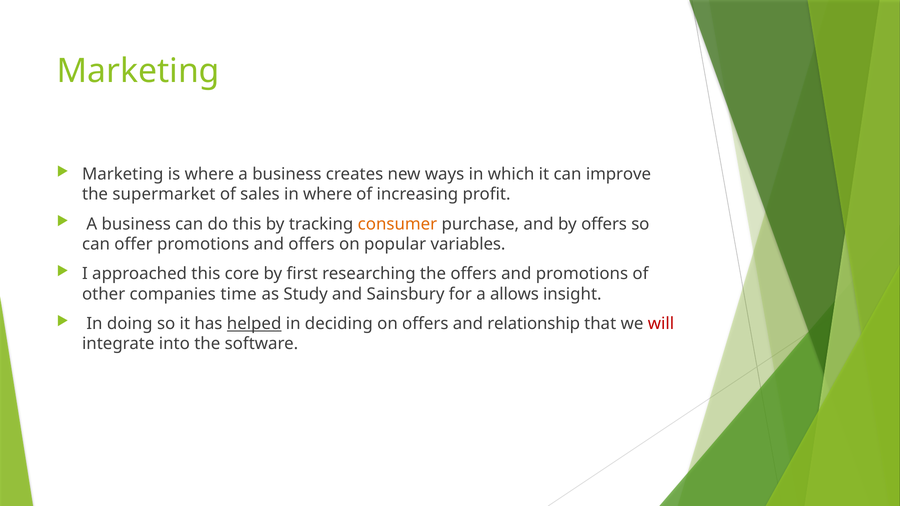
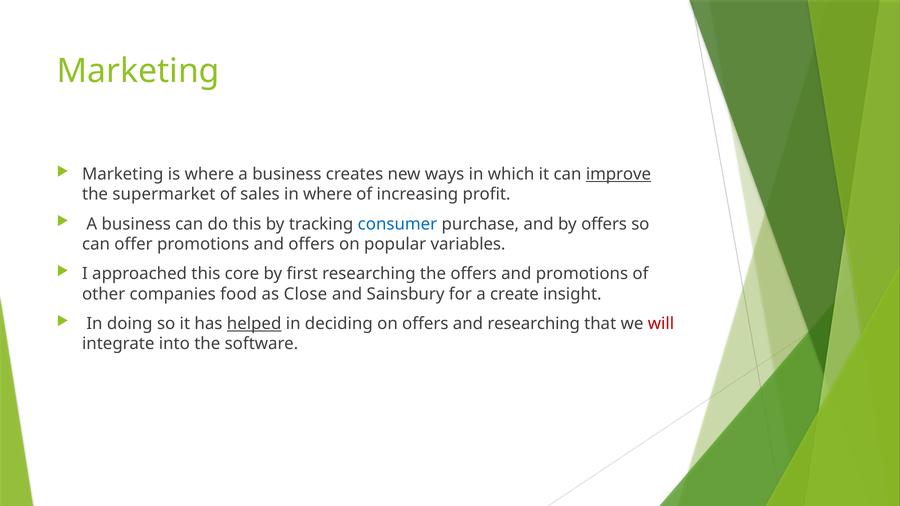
improve underline: none -> present
consumer colour: orange -> blue
time: time -> food
Study: Study -> Close
allows: allows -> create
and relationship: relationship -> researching
